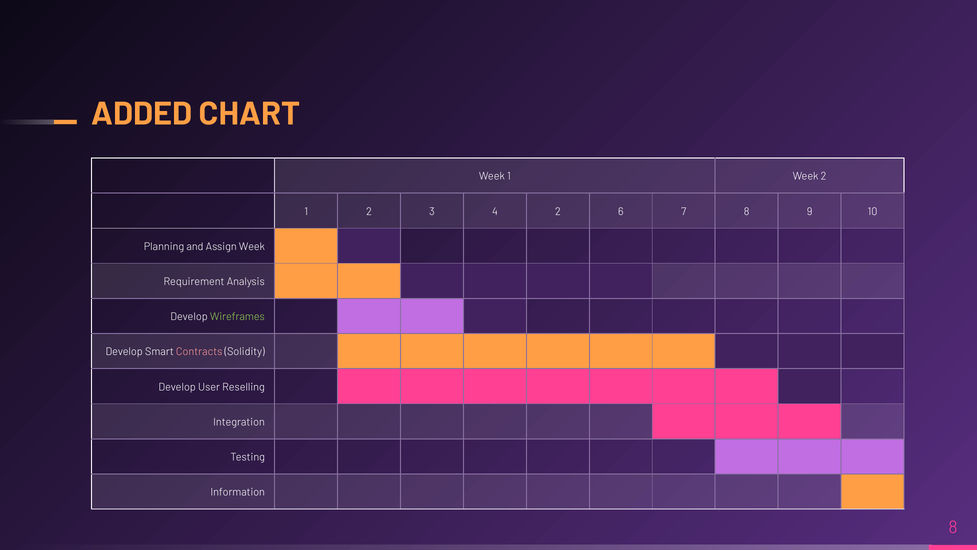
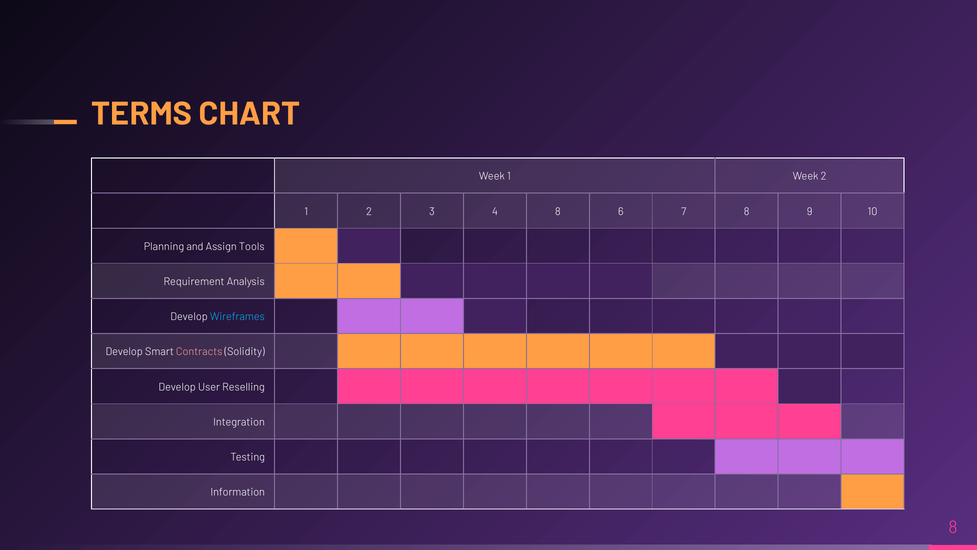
ADDED: ADDED -> TERMS
4 2: 2 -> 8
Assign Week: Week -> Tools
Wireframes colour: light green -> light blue
